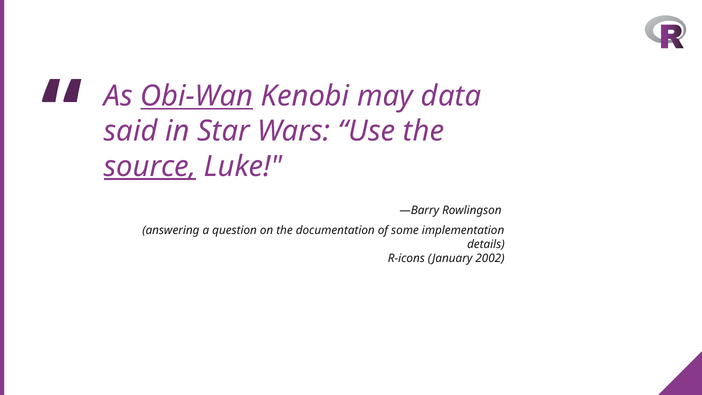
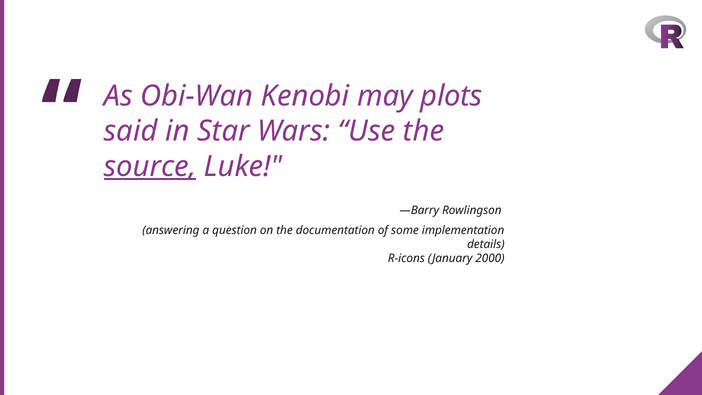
Obi-Wan underline: present -> none
data: data -> plots
2002: 2002 -> 2000
